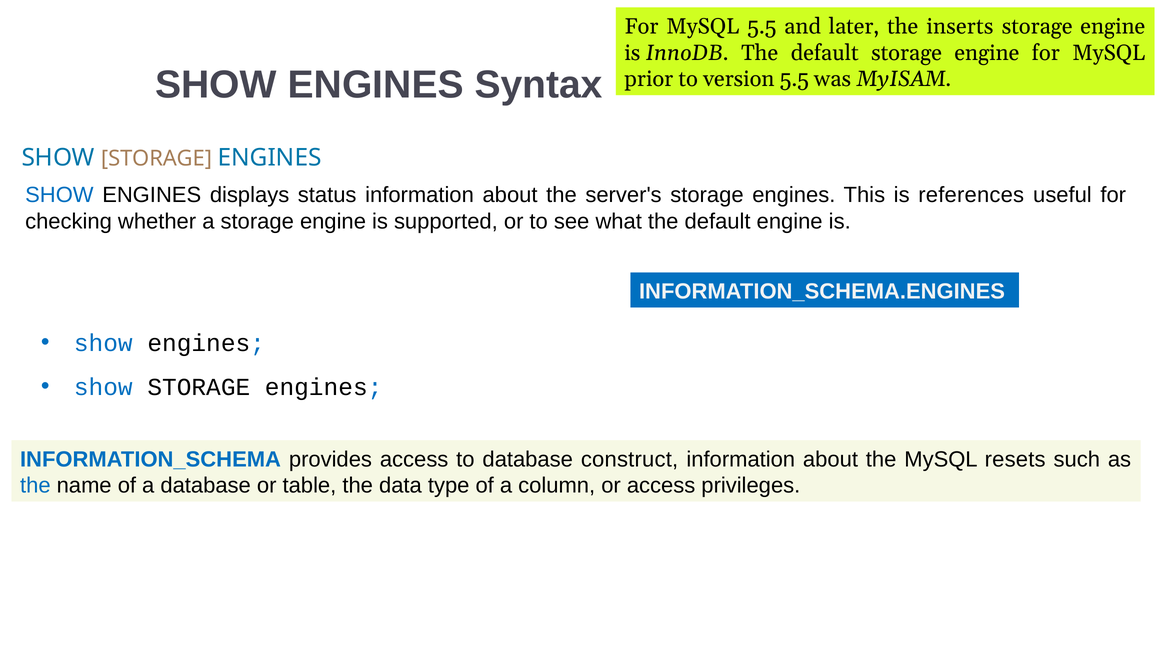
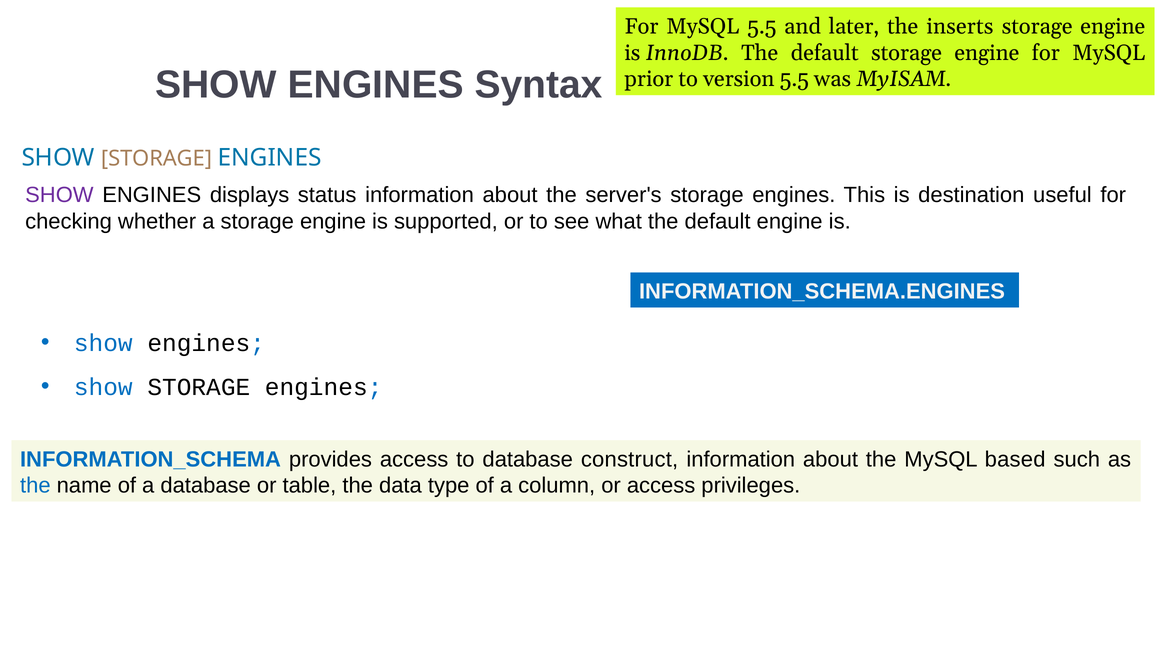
SHOW at (59, 195) colour: blue -> purple
references: references -> destination
resets: resets -> based
